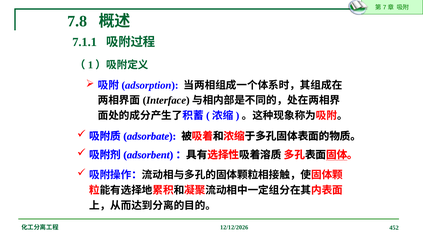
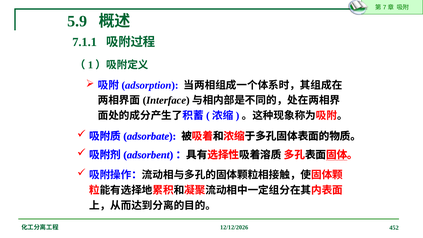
7.8: 7.8 -> 5.9
